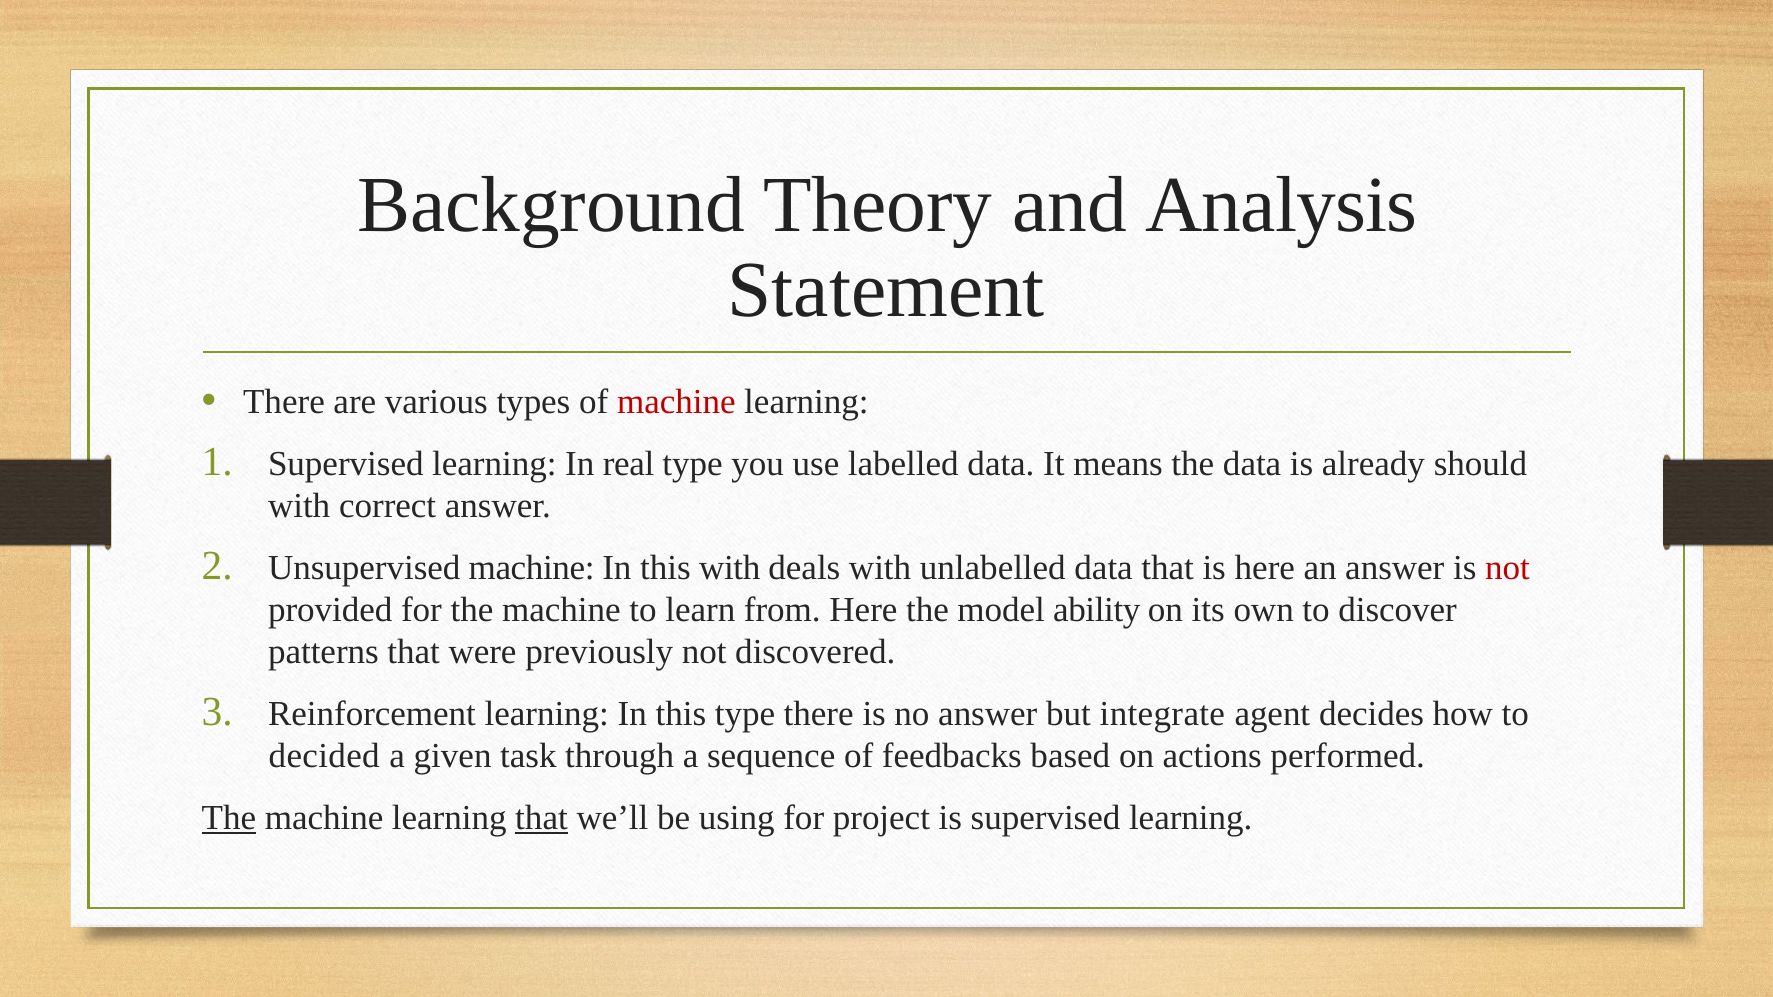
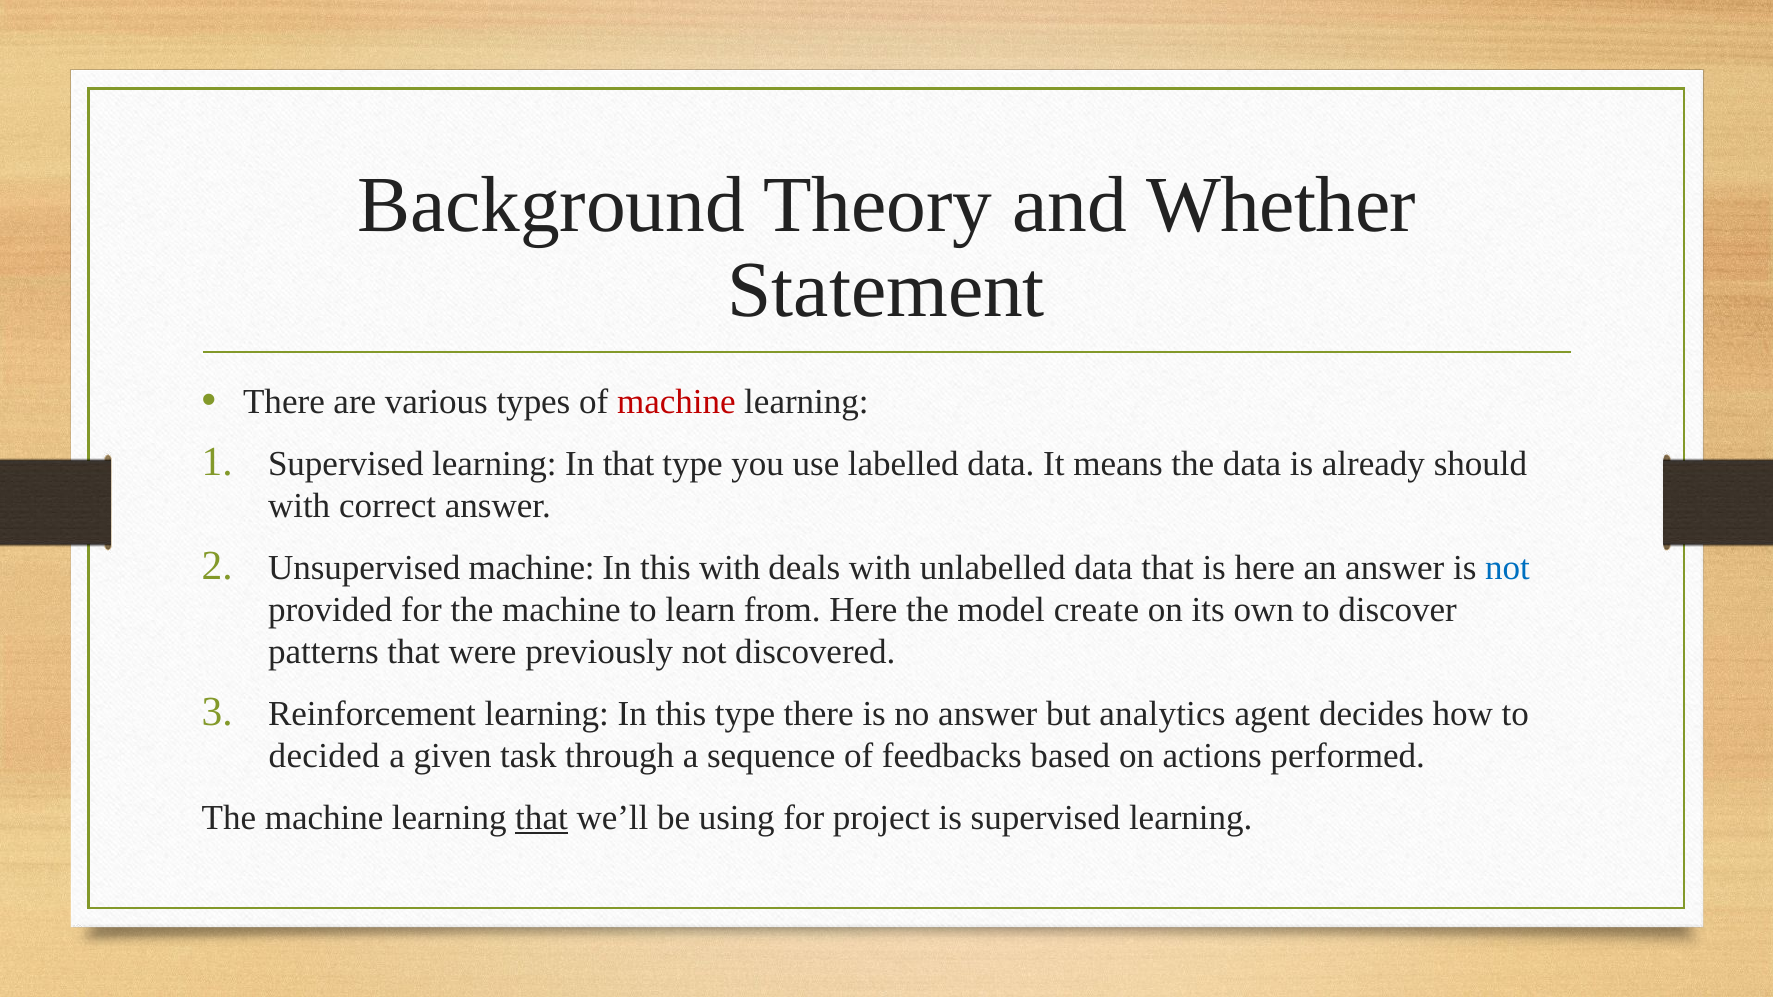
Analysis: Analysis -> Whether
In real: real -> that
not at (1508, 568) colour: red -> blue
ability: ability -> create
integrate: integrate -> analytics
The at (229, 819) underline: present -> none
